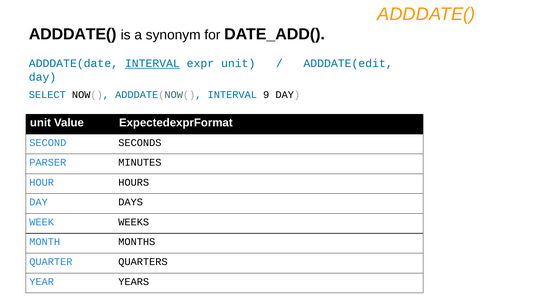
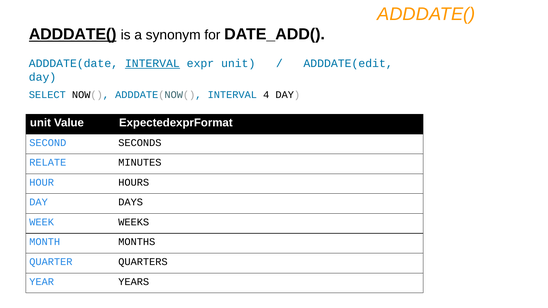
ADDDATE( at (73, 34) underline: none -> present
9: 9 -> 4
PARSER: PARSER -> RELATE
